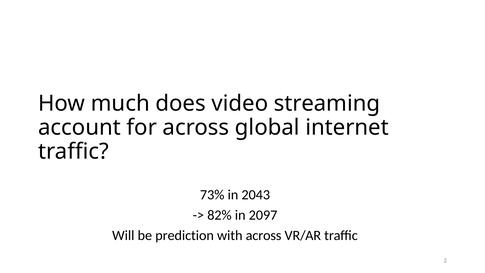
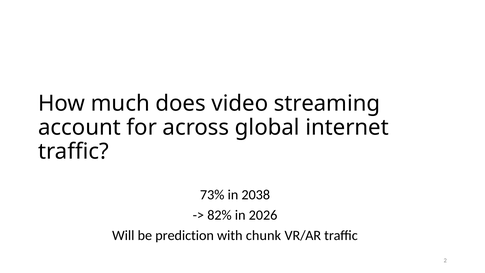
2043: 2043 -> 2038
2097: 2097 -> 2026
with across: across -> chunk
